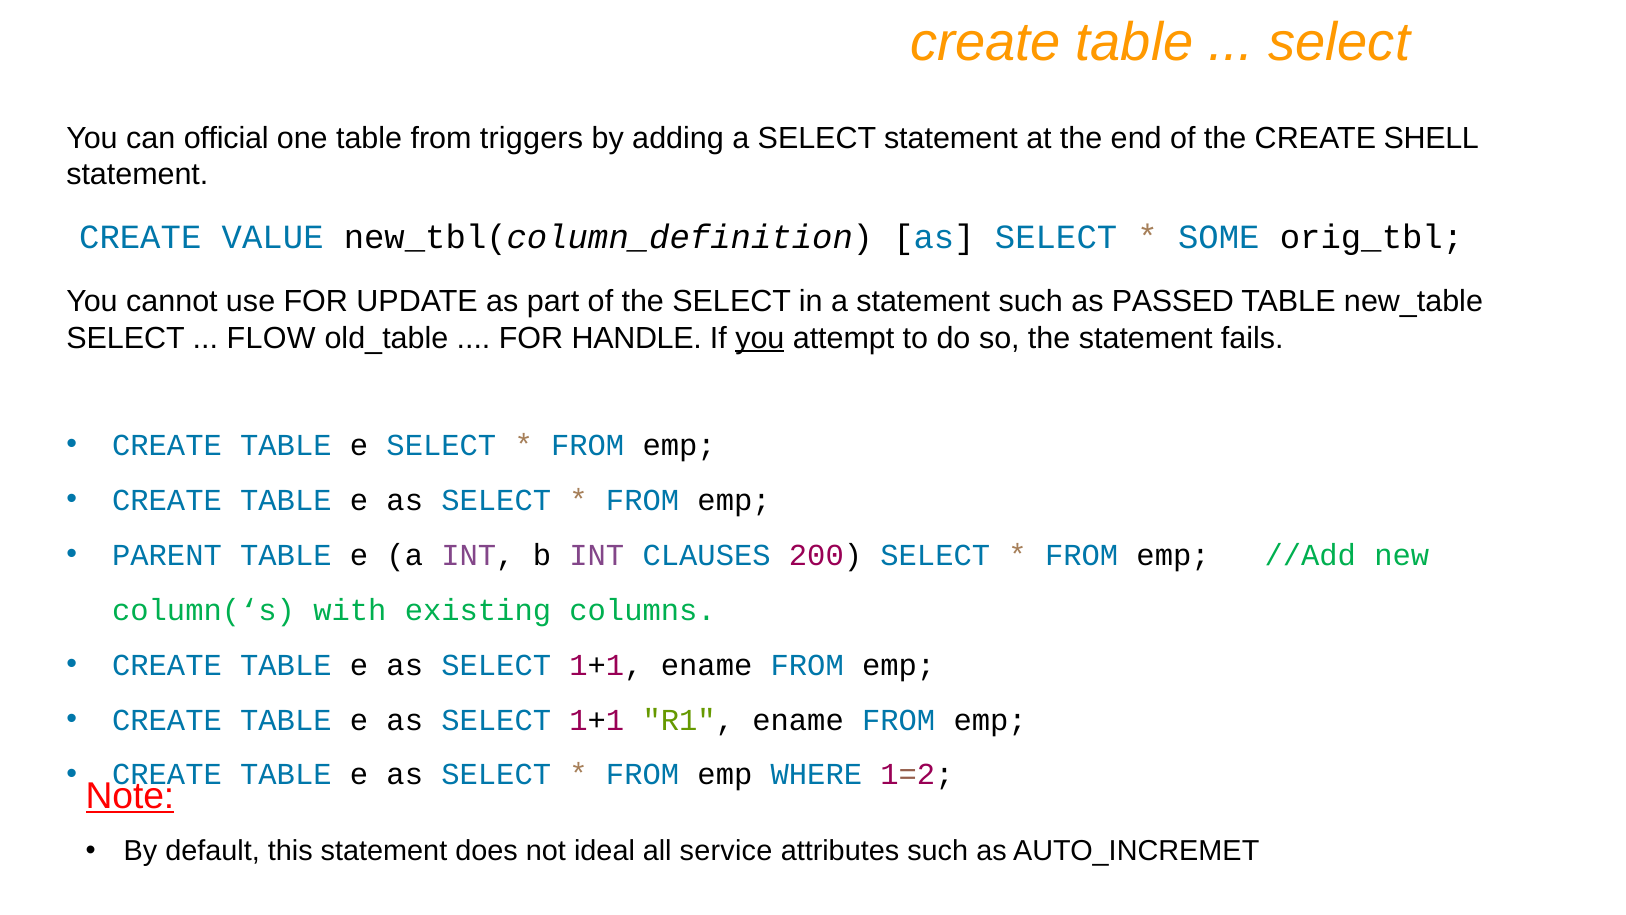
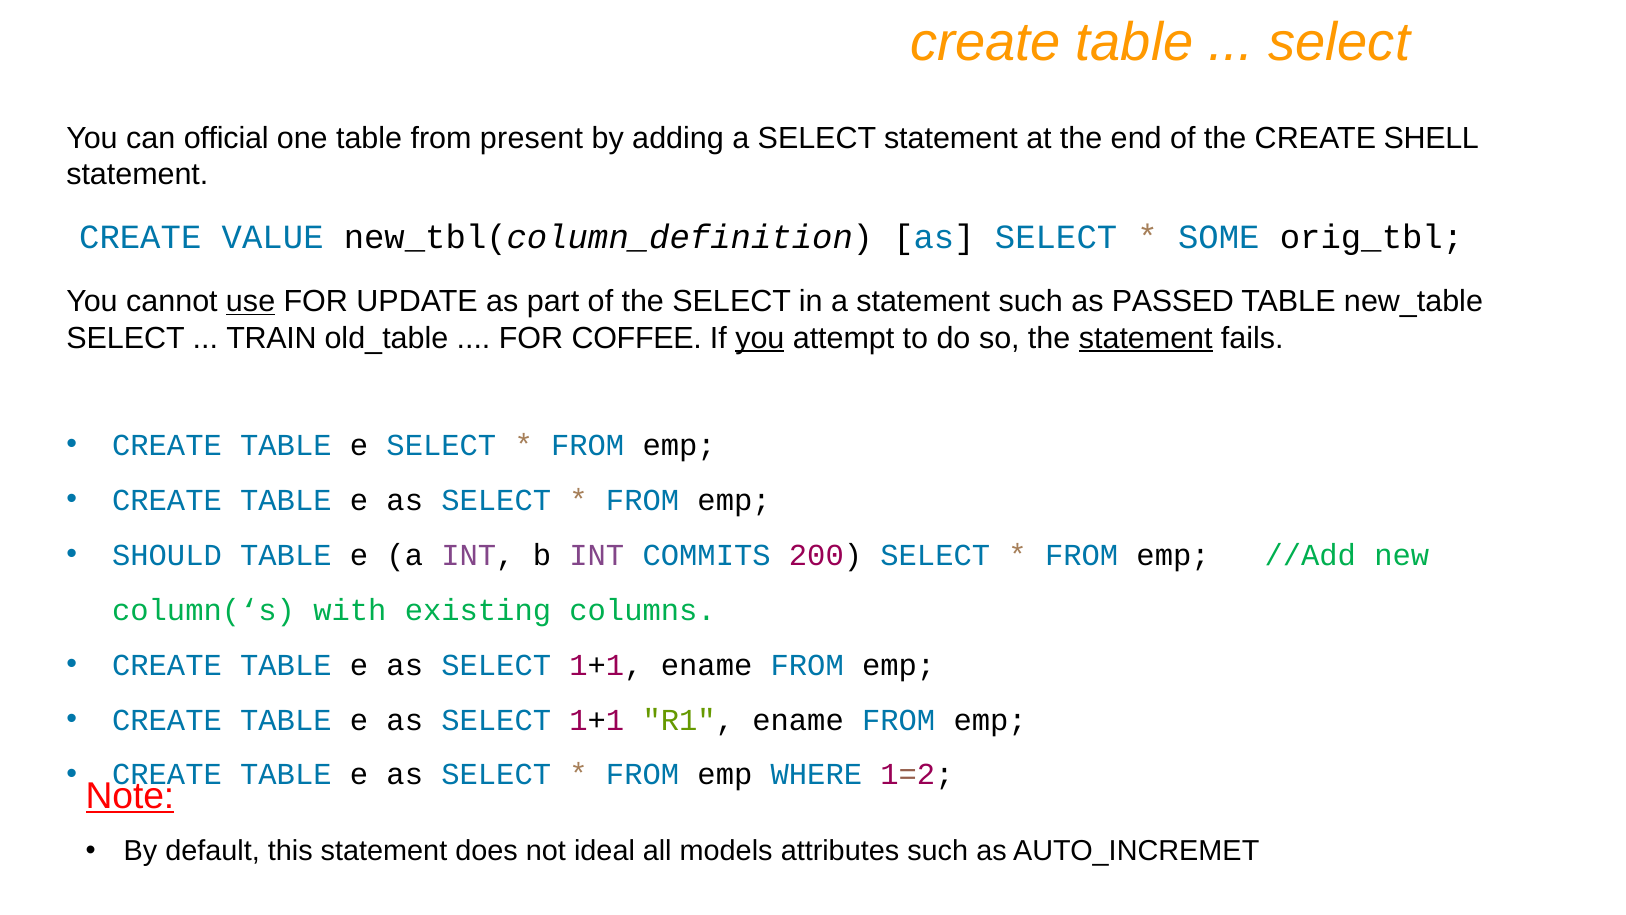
triggers: triggers -> present
use underline: none -> present
FLOW: FLOW -> TRAIN
HANDLE: HANDLE -> COFFEE
statement at (1146, 338) underline: none -> present
PARENT: PARENT -> SHOULD
CLAUSES: CLAUSES -> COMMITS
service: service -> models
